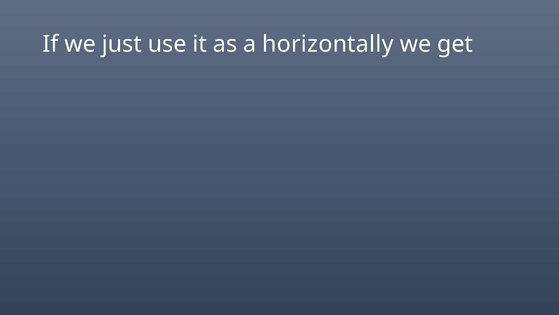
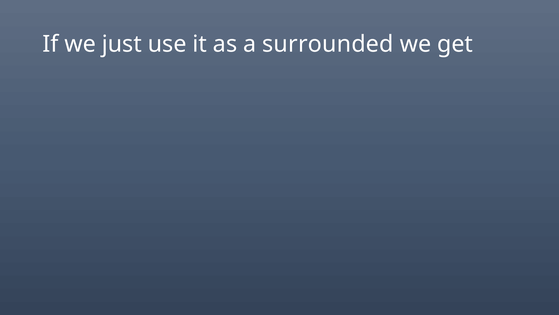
horizontally: horizontally -> surrounded
